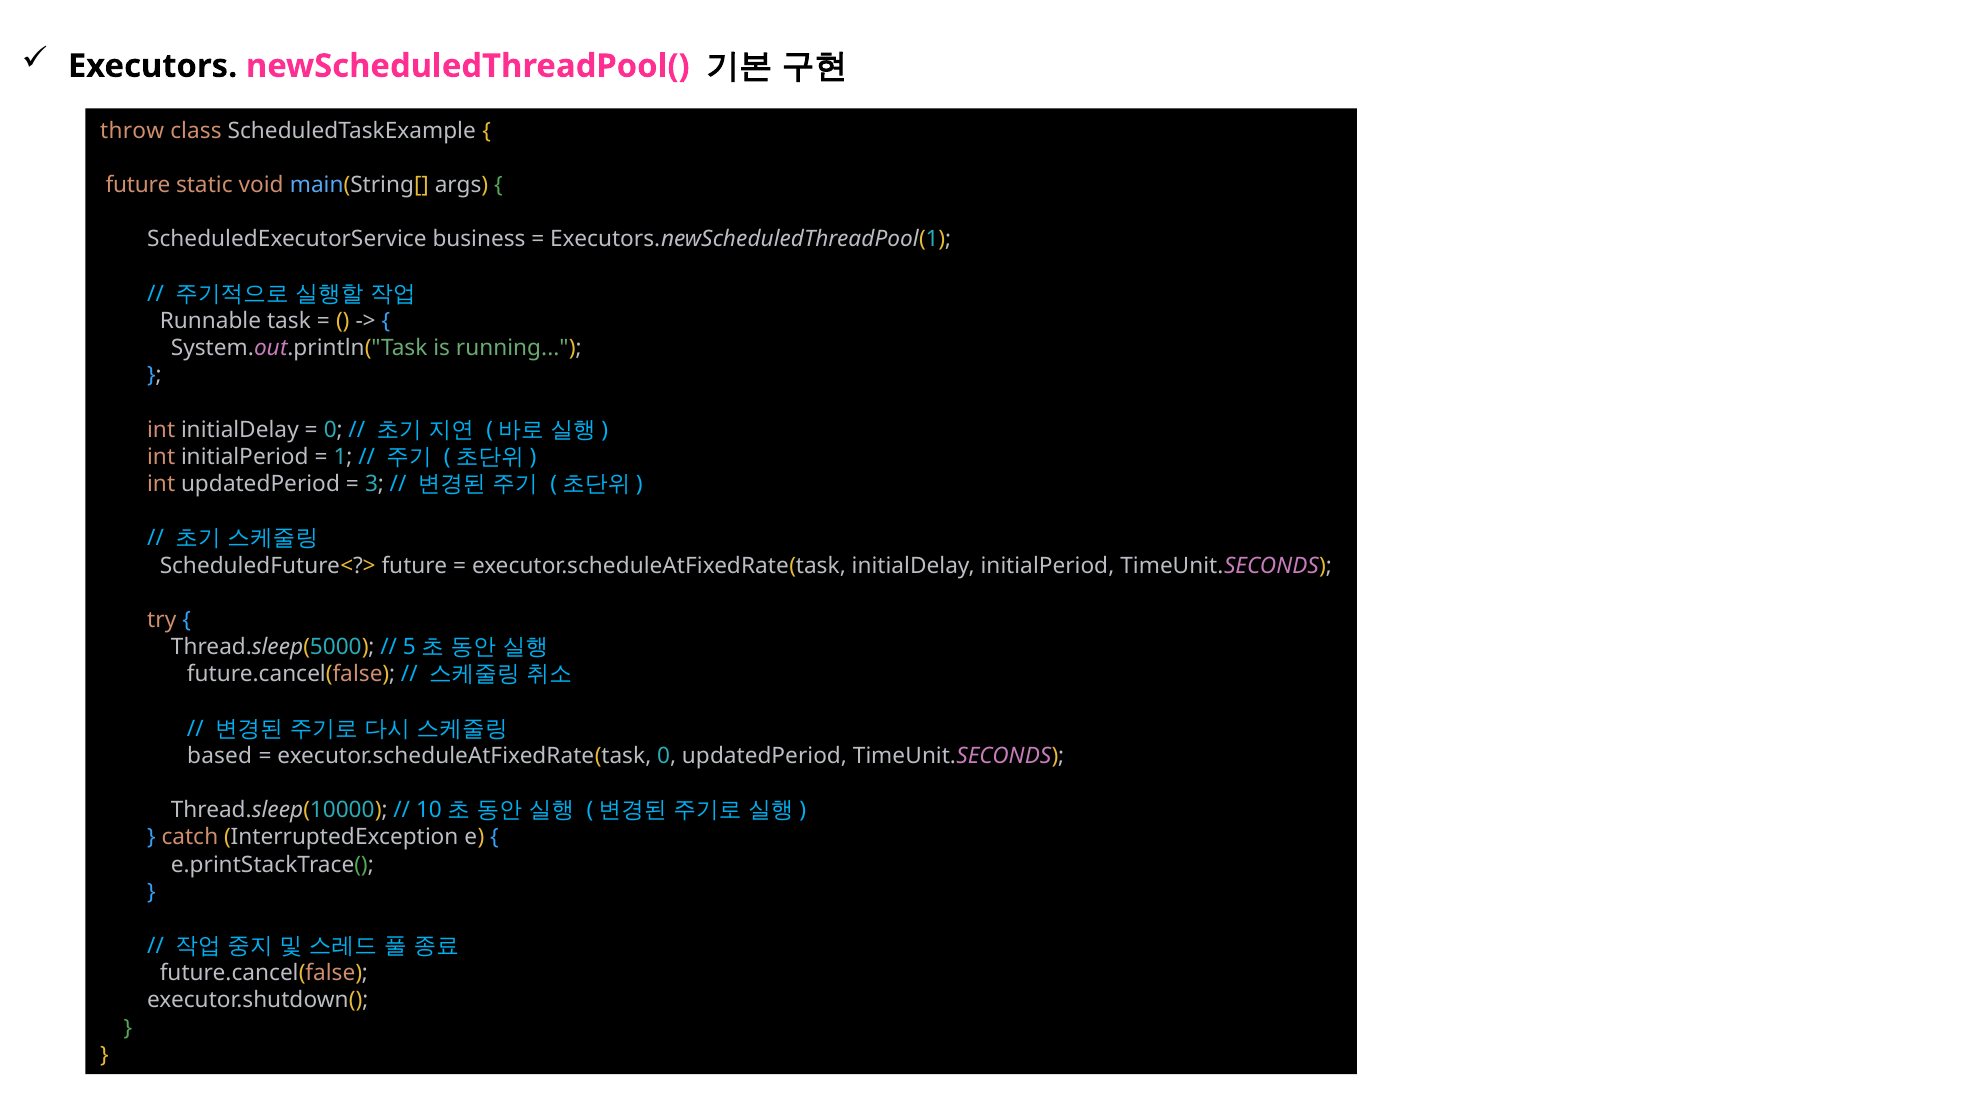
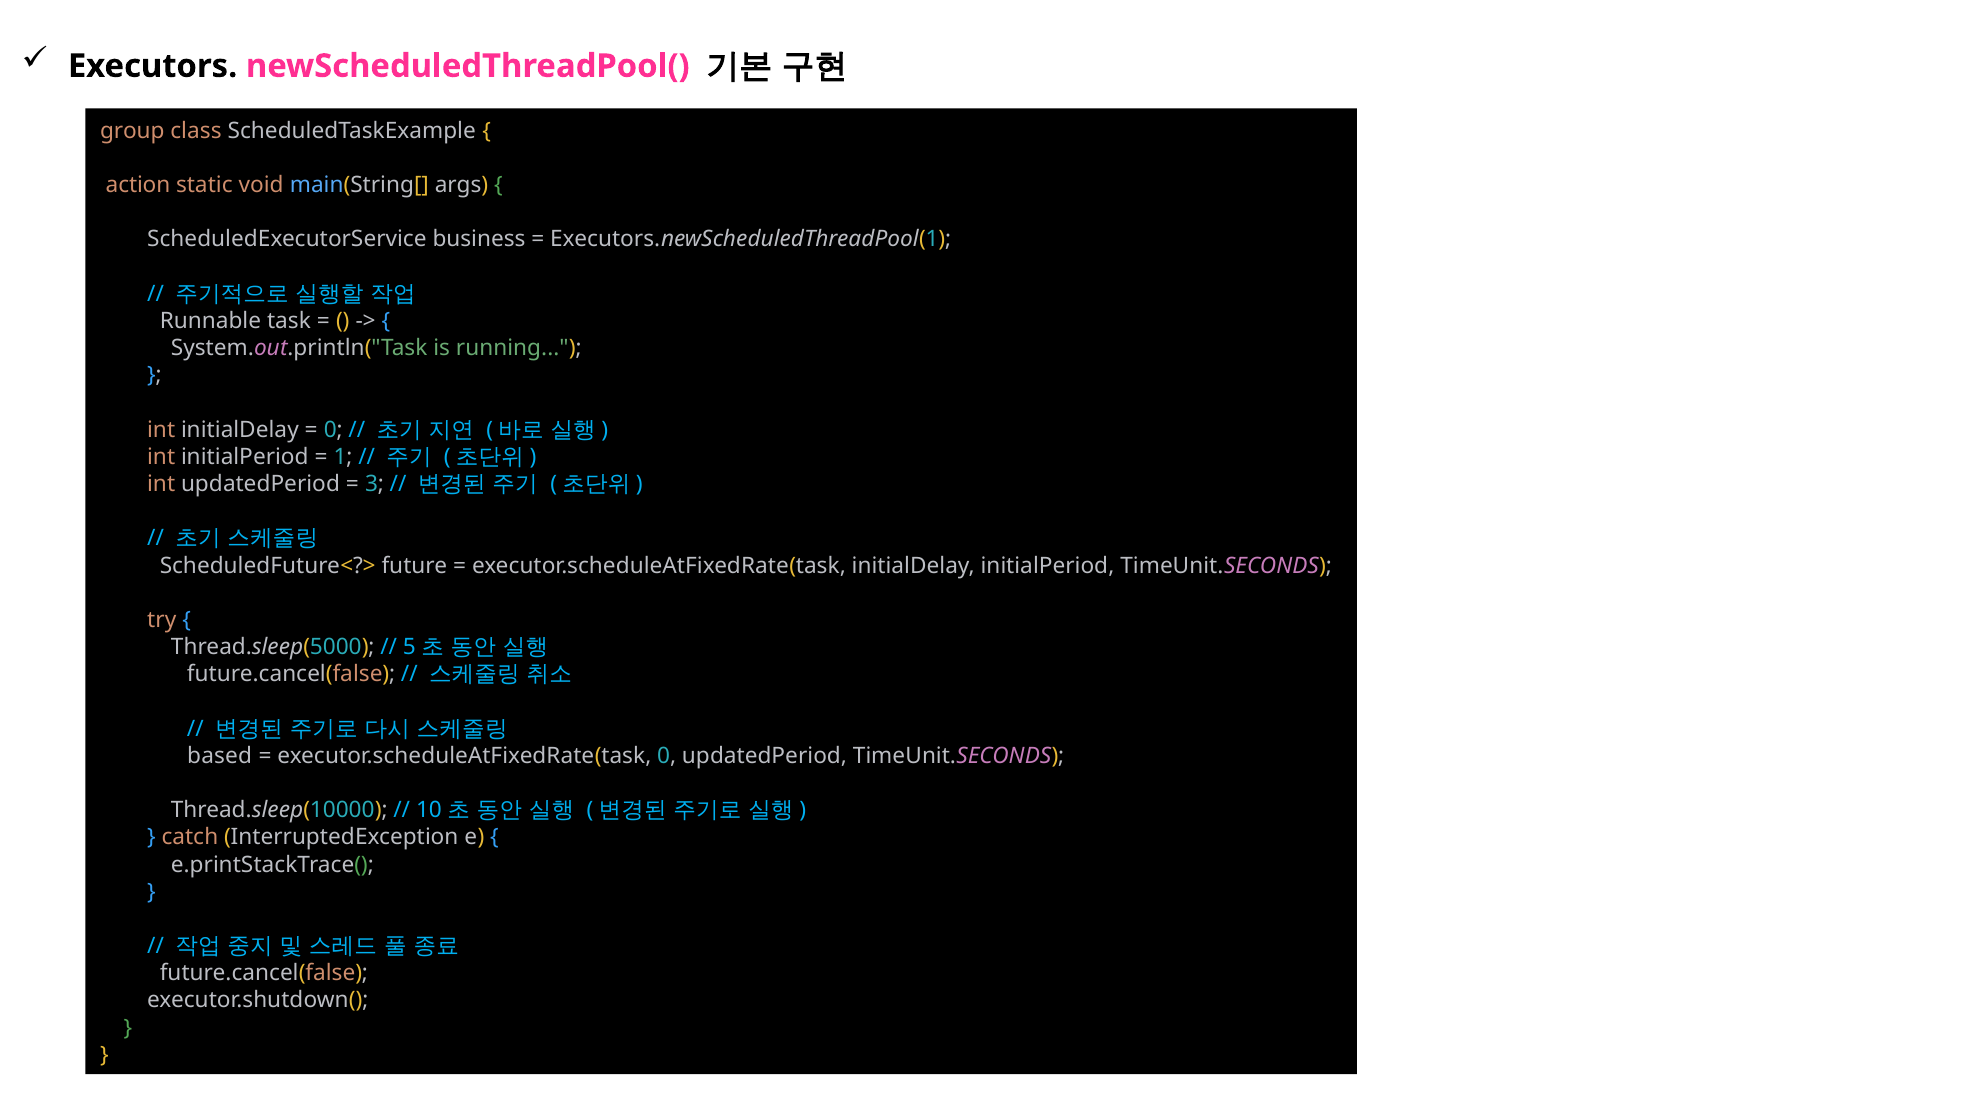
throw: throw -> group
future at (138, 185): future -> action
